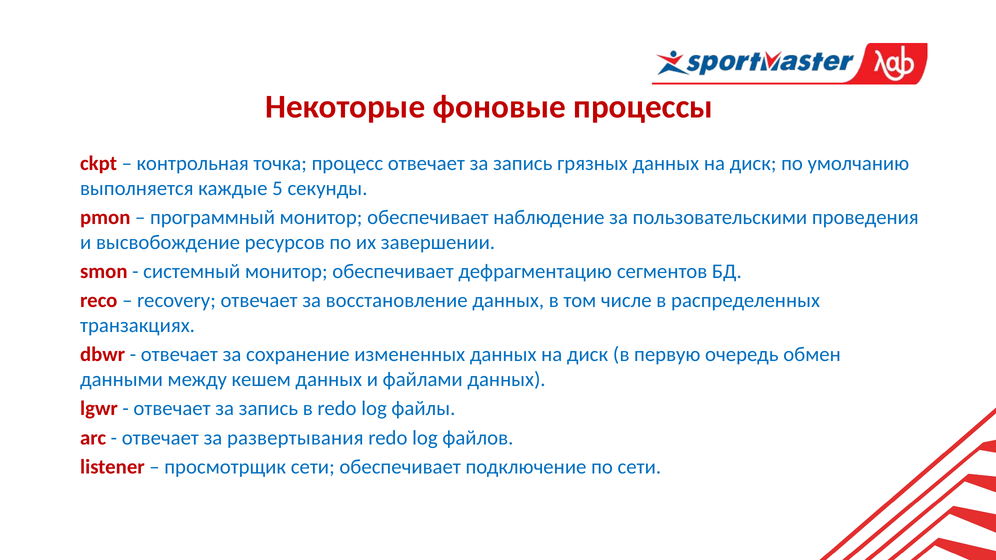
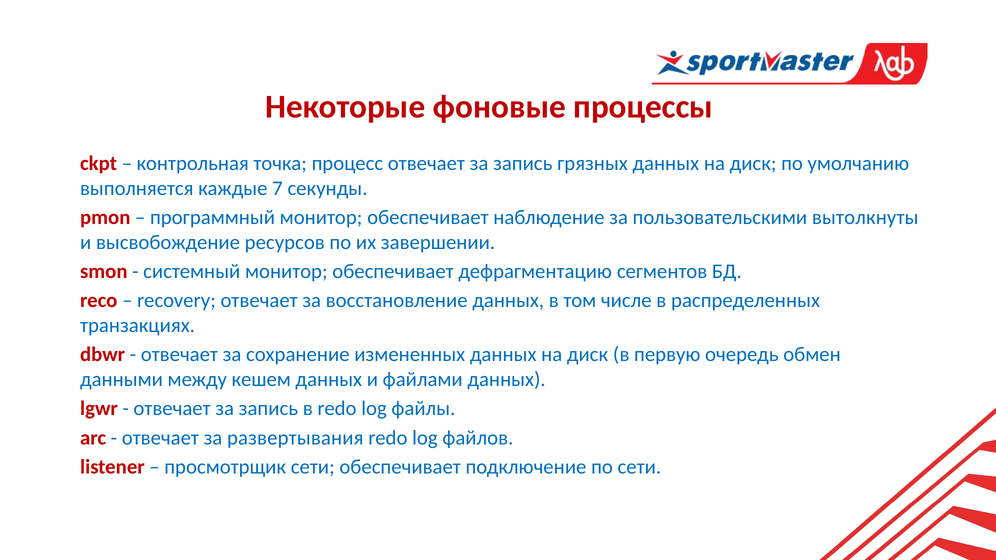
5: 5 -> 7
проведения: проведения -> вытолкнуты
